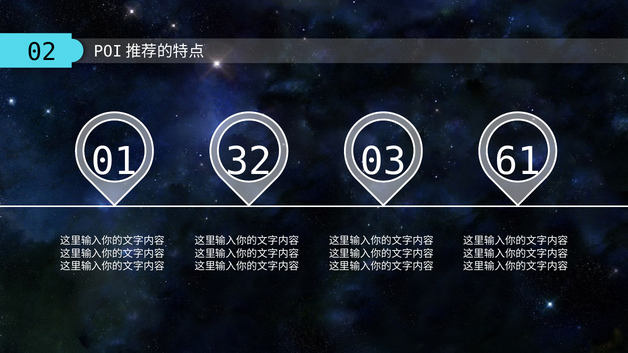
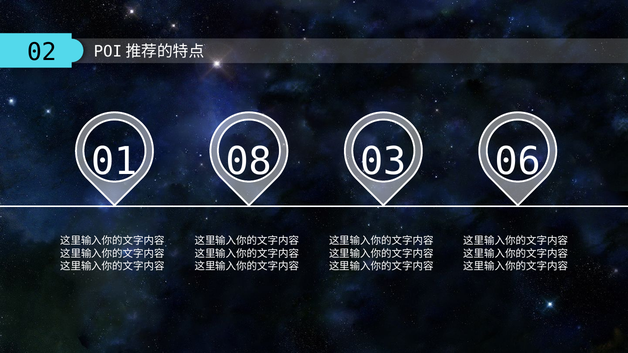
32: 32 -> 08
61: 61 -> 06
